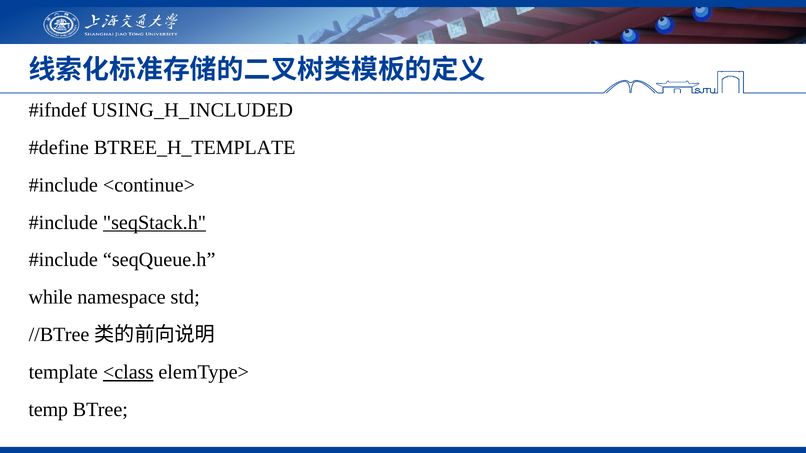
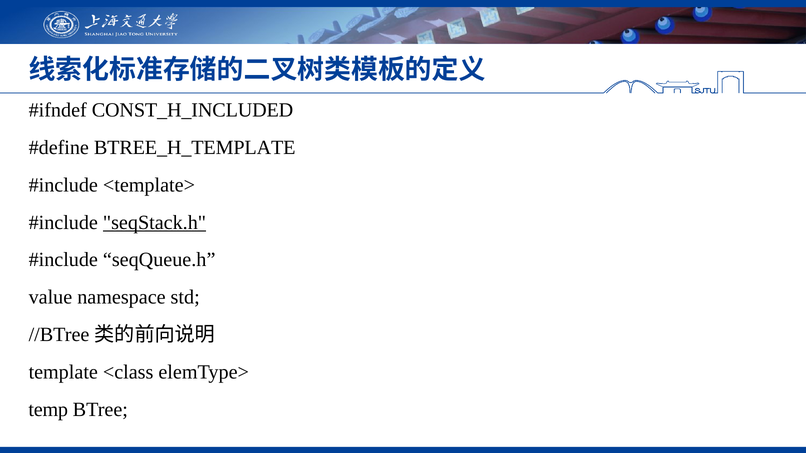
USING_H_INCLUDED: USING_H_INCLUDED -> CONST_H_INCLUDED
<continue>: <continue> -> <template>
while: while -> value
<class underline: present -> none
